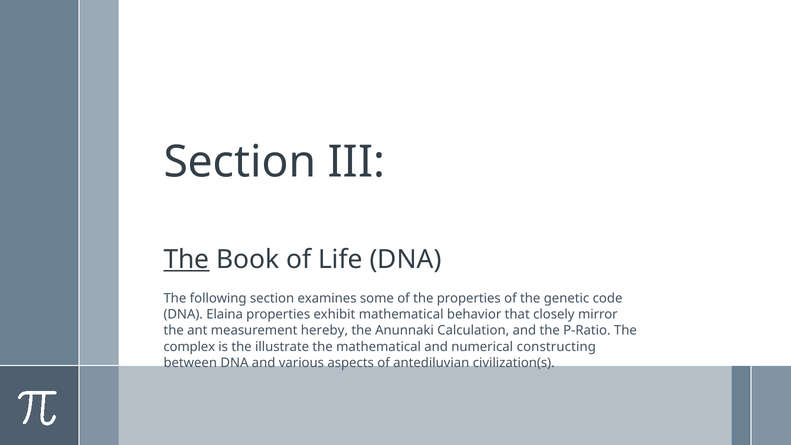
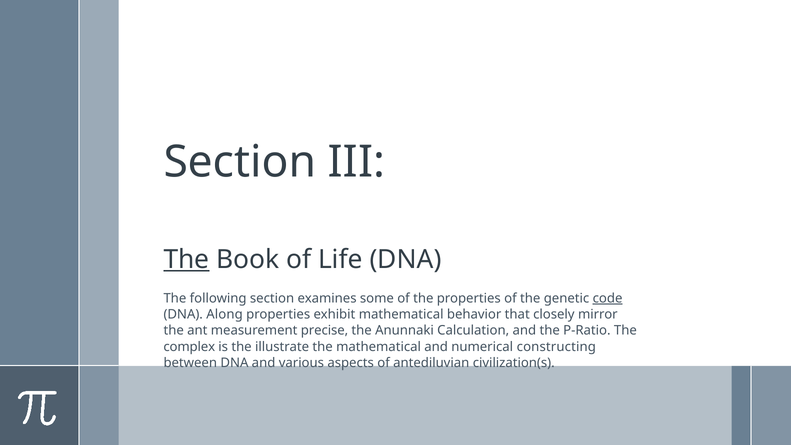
code underline: none -> present
Elaina: Elaina -> Along
hereby: hereby -> precise
